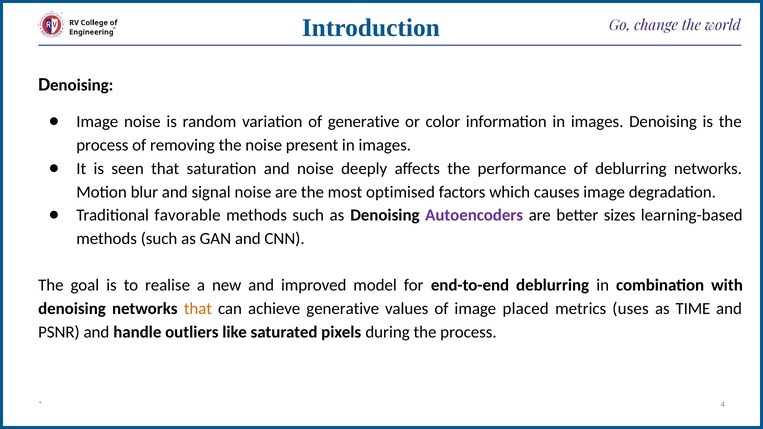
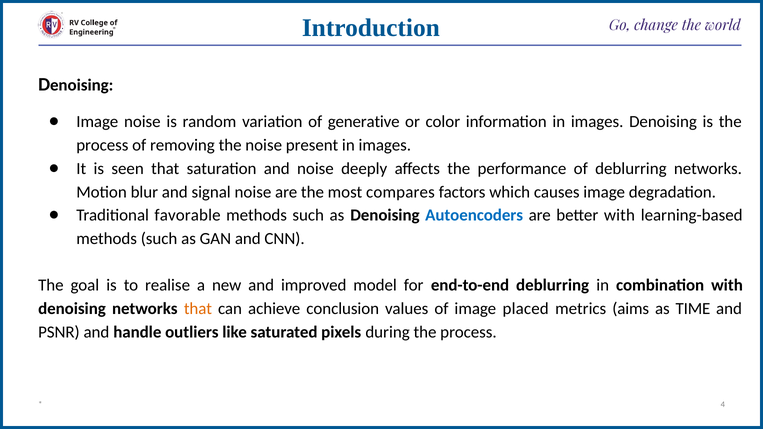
optimised: optimised -> compares
Autoencoders colour: purple -> blue
better sizes: sizes -> with
achieve generative: generative -> conclusion
uses: uses -> aims
